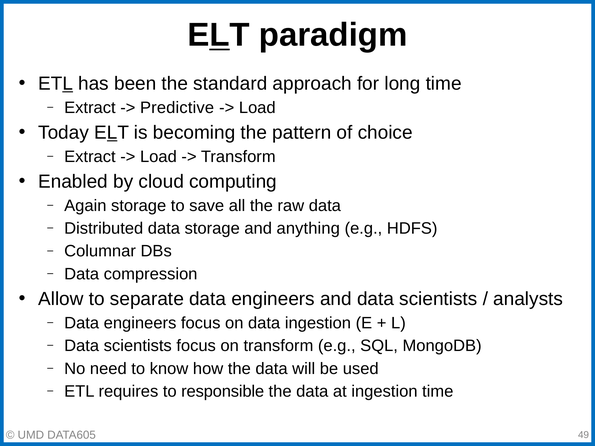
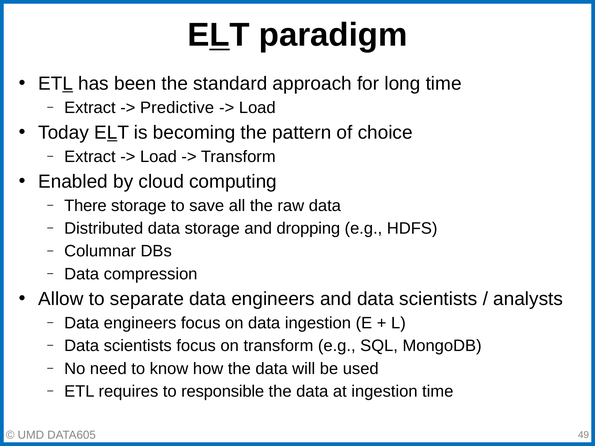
Again: Again -> There
anything: anything -> dropping
